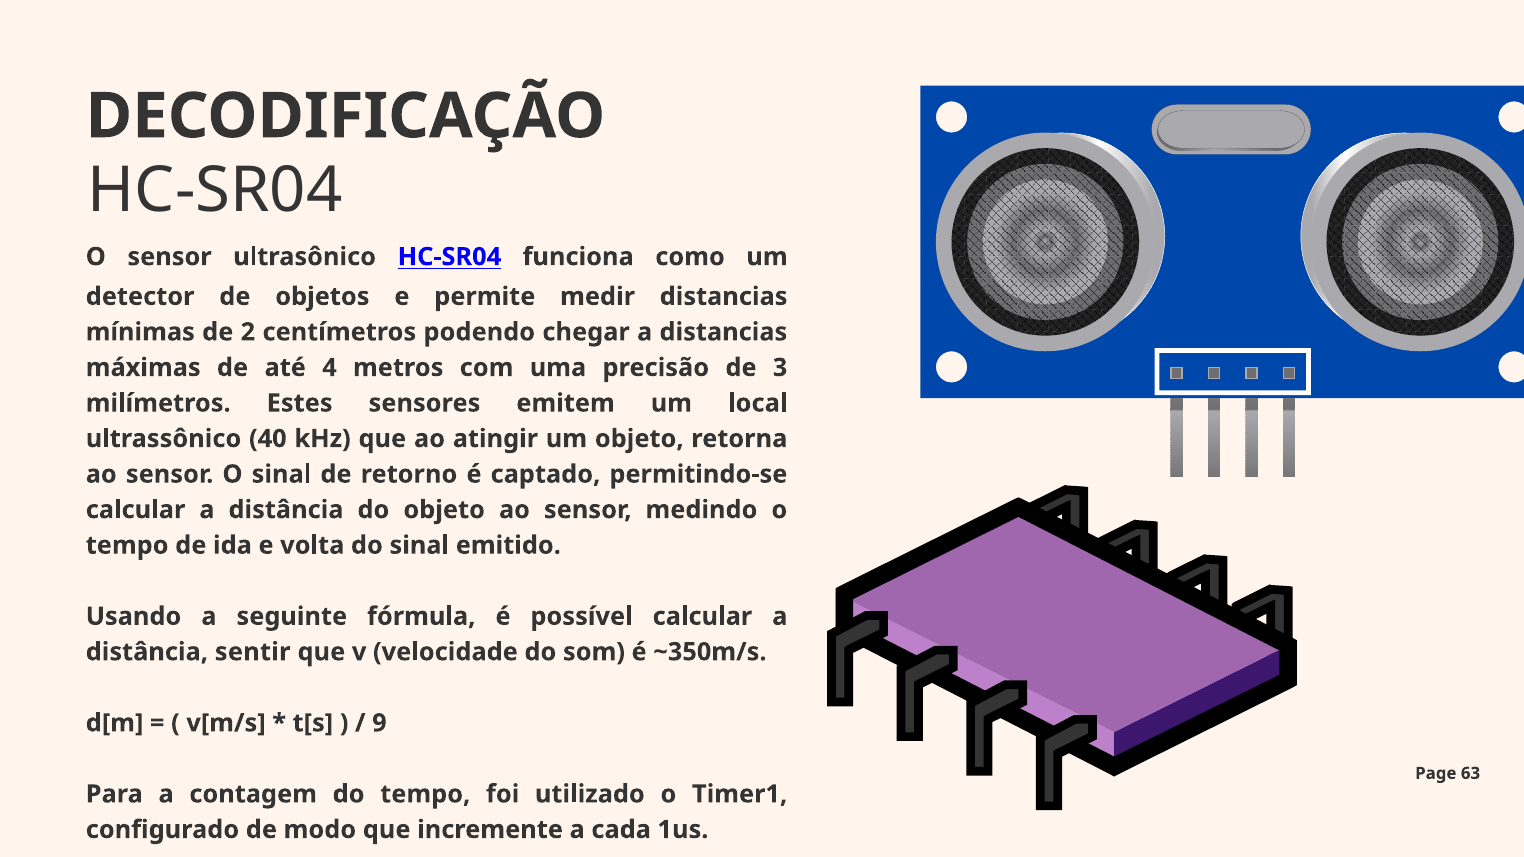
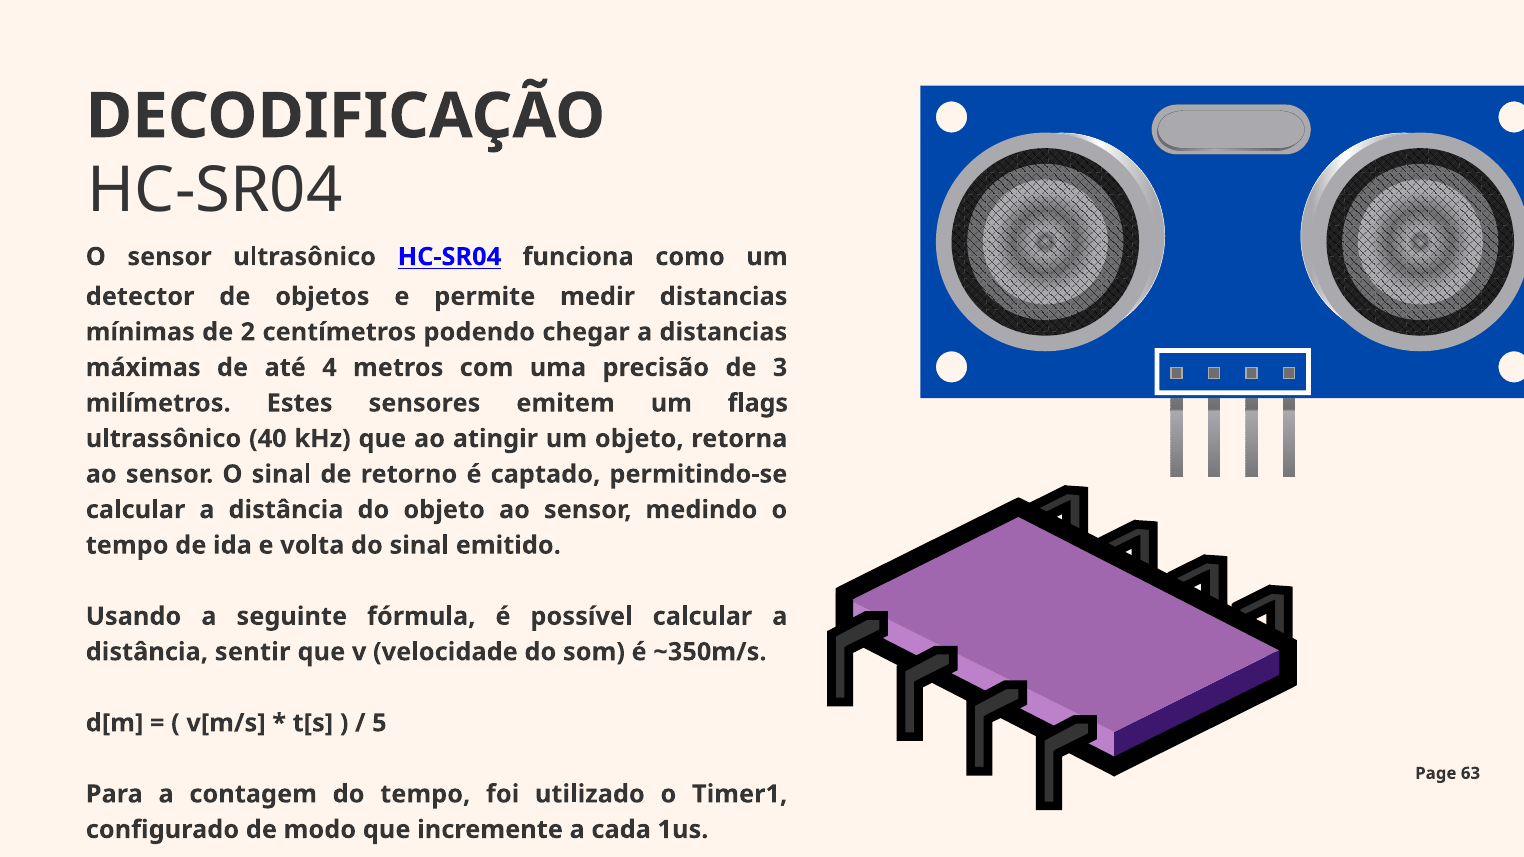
local: local -> flags
9: 9 -> 5
